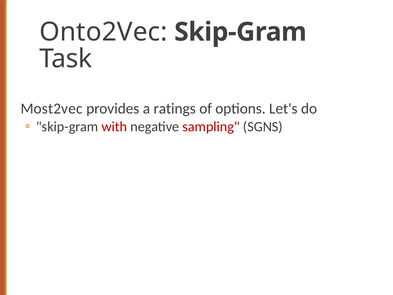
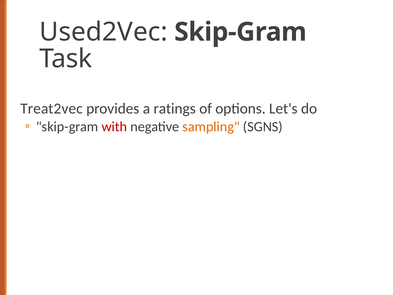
Onto2Vec: Onto2Vec -> Used2Vec
Most2vec: Most2vec -> Treat2vec
sampling colour: red -> orange
